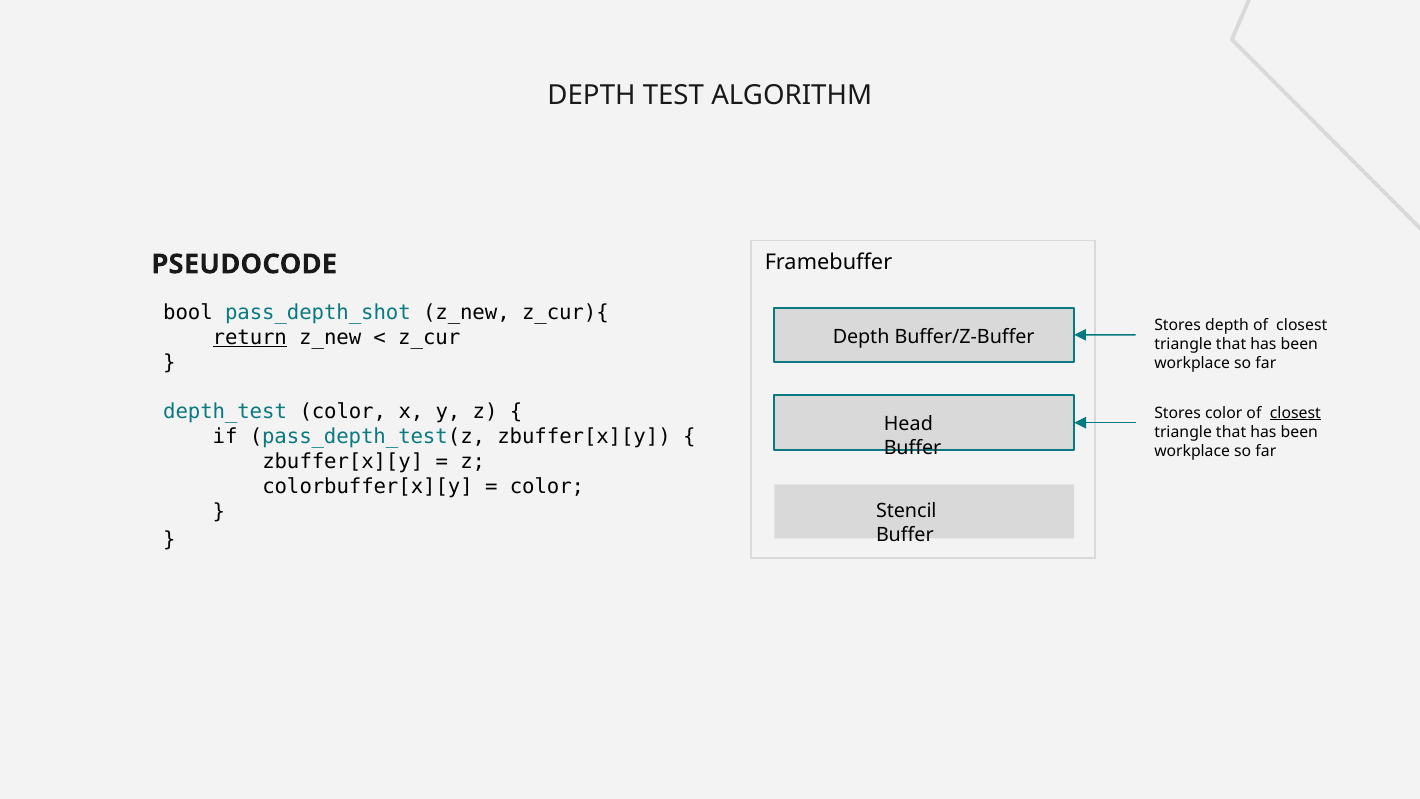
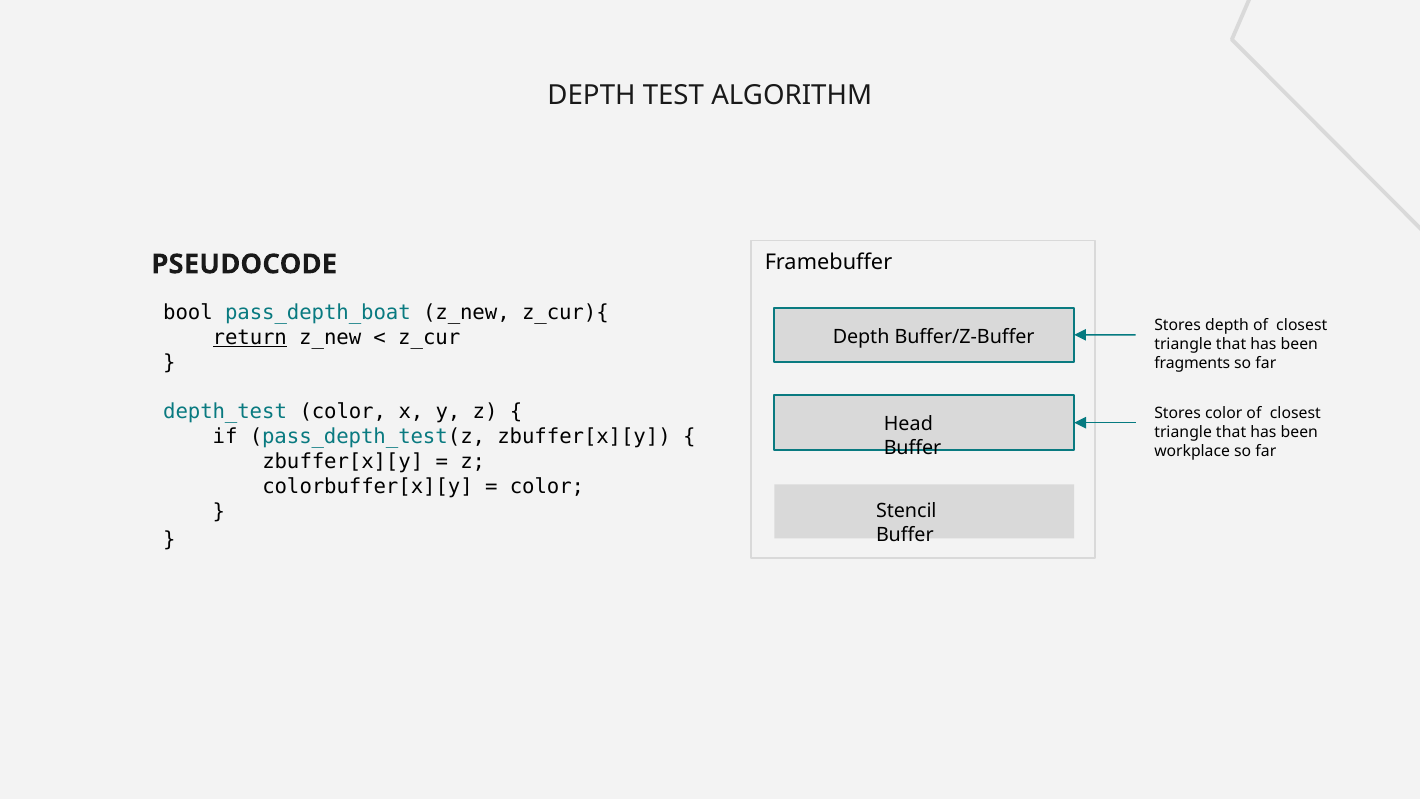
pass_depth_shot: pass_depth_shot -> pass_depth_boat
workplace at (1192, 363): workplace -> fragments
closest at (1295, 413) underline: present -> none
